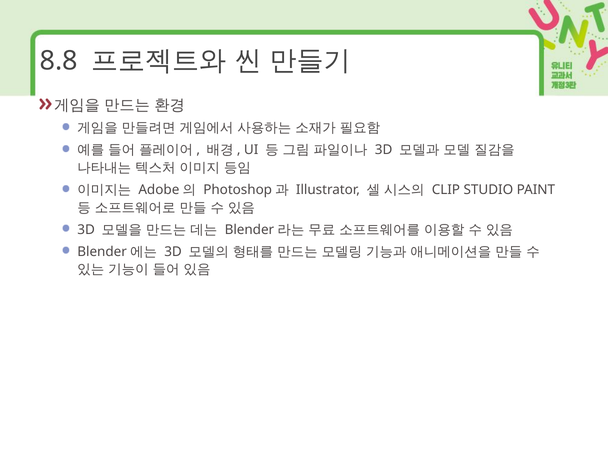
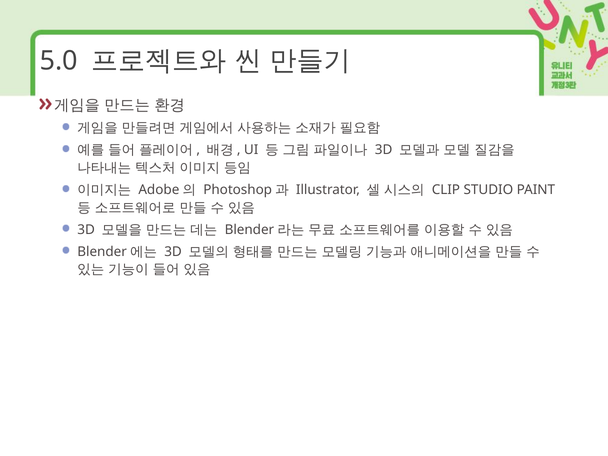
8.8: 8.8 -> 5.0
